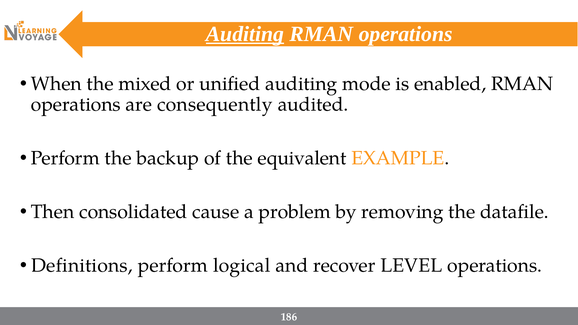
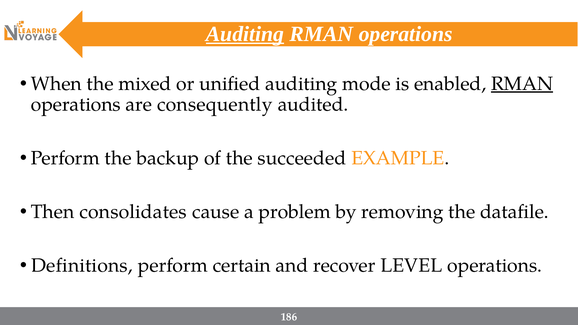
RMAN at (522, 84) underline: none -> present
equivalent: equivalent -> succeeded
consolidated: consolidated -> consolidates
logical: logical -> certain
